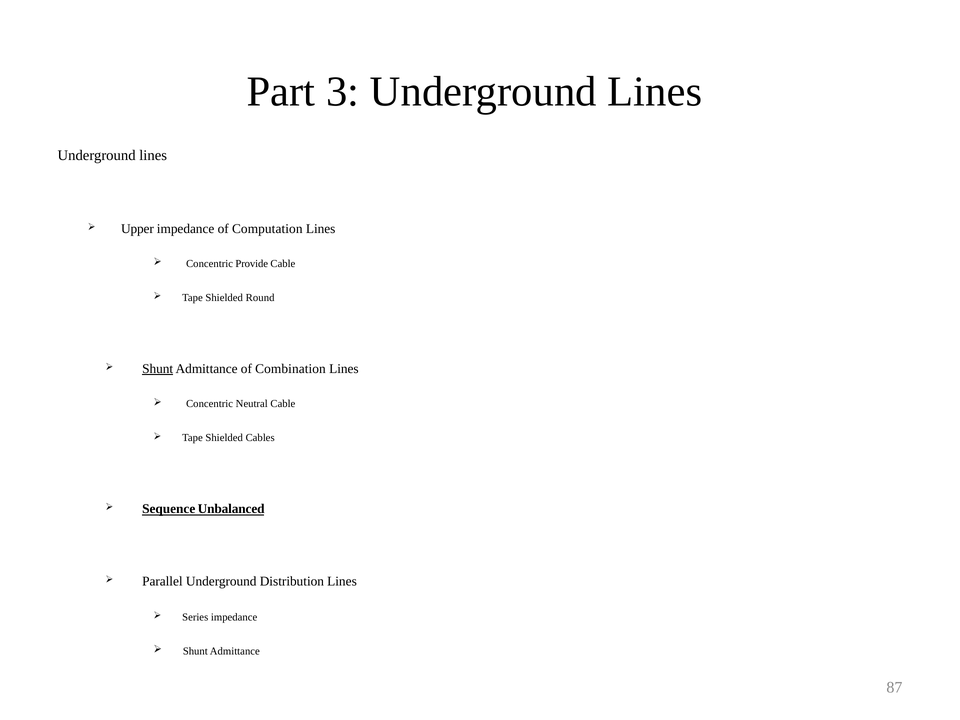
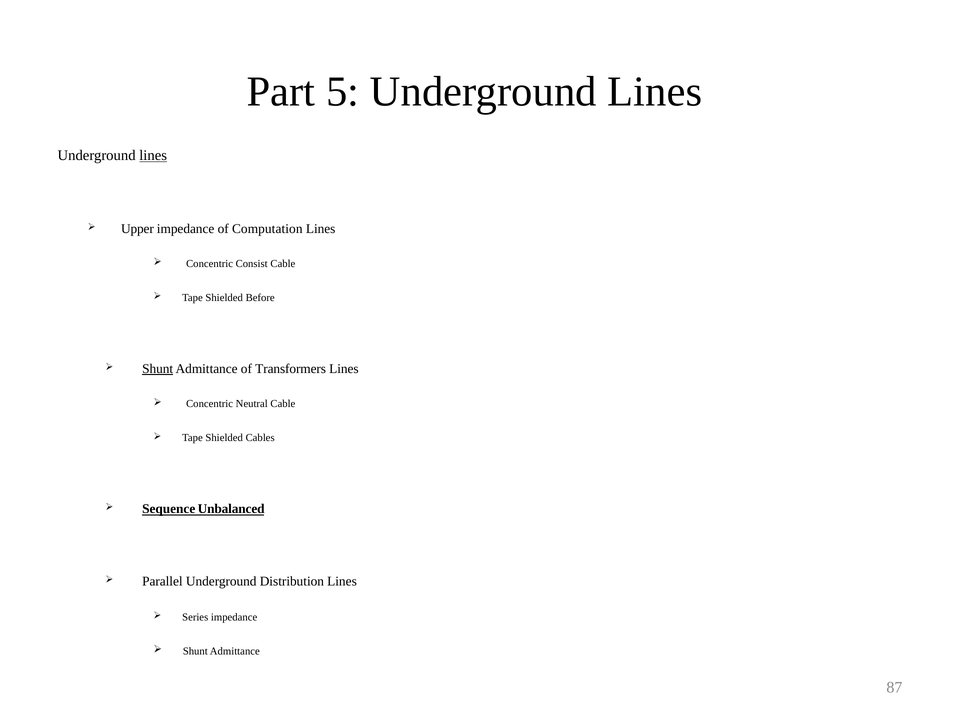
3: 3 -> 5
lines at (153, 155) underline: none -> present
Provide: Provide -> Consist
Round: Round -> Before
Combination: Combination -> Transformers
